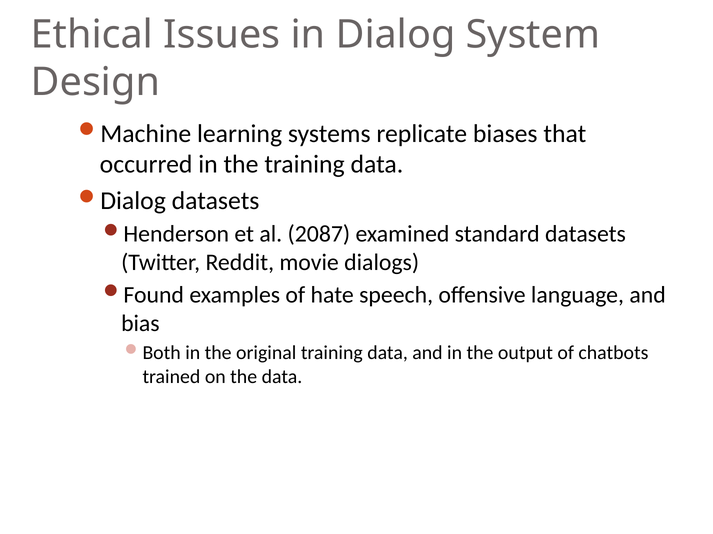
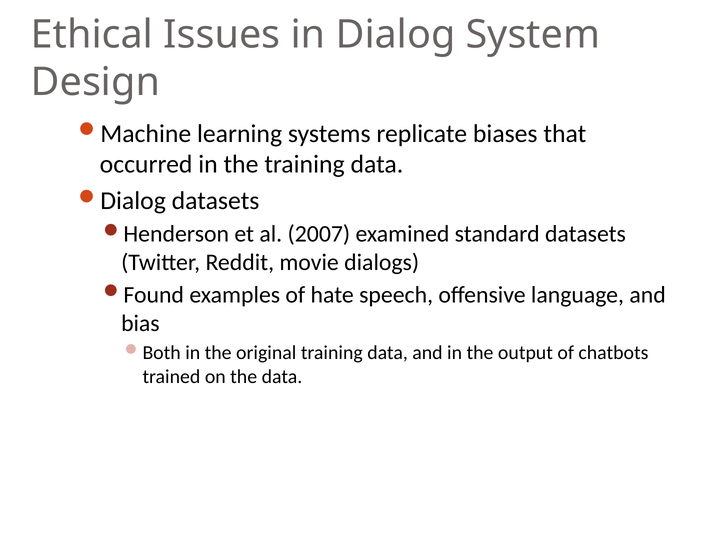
2087: 2087 -> 2007
